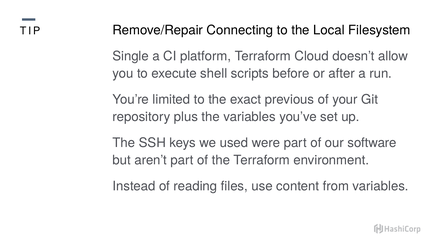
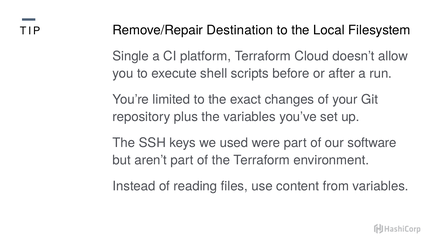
Connecting: Connecting -> Destination
previous: previous -> changes
